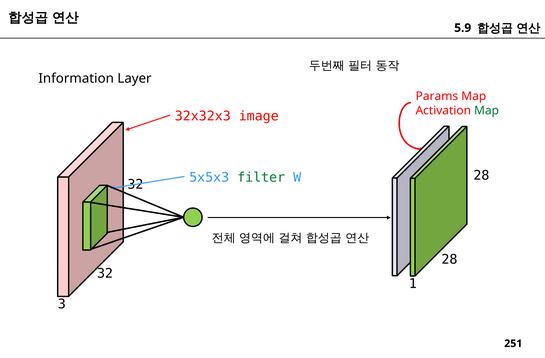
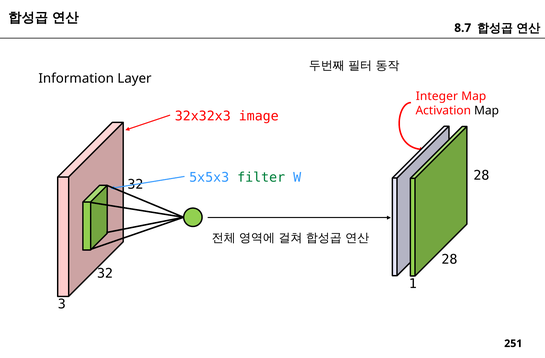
5.9: 5.9 -> 8.7
Params: Params -> Integer
Map at (487, 111) colour: green -> black
